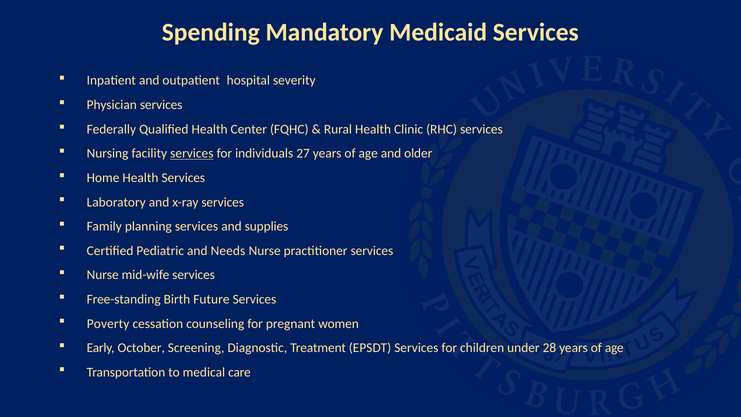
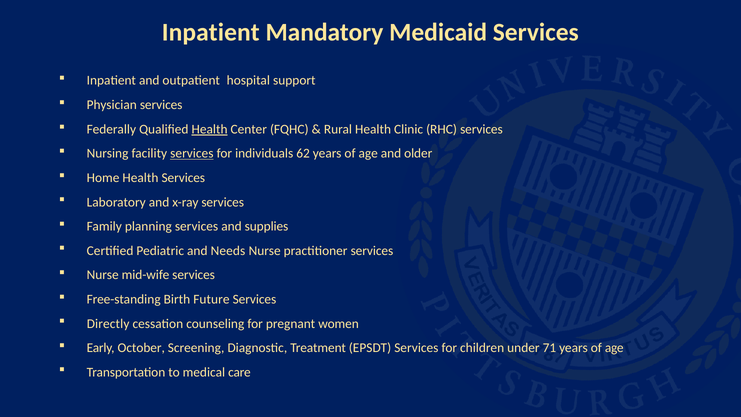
Spending at (211, 32): Spending -> Inpatient
severity: severity -> support
Health at (210, 129) underline: none -> present
27: 27 -> 62
Poverty: Poverty -> Directly
28: 28 -> 71
